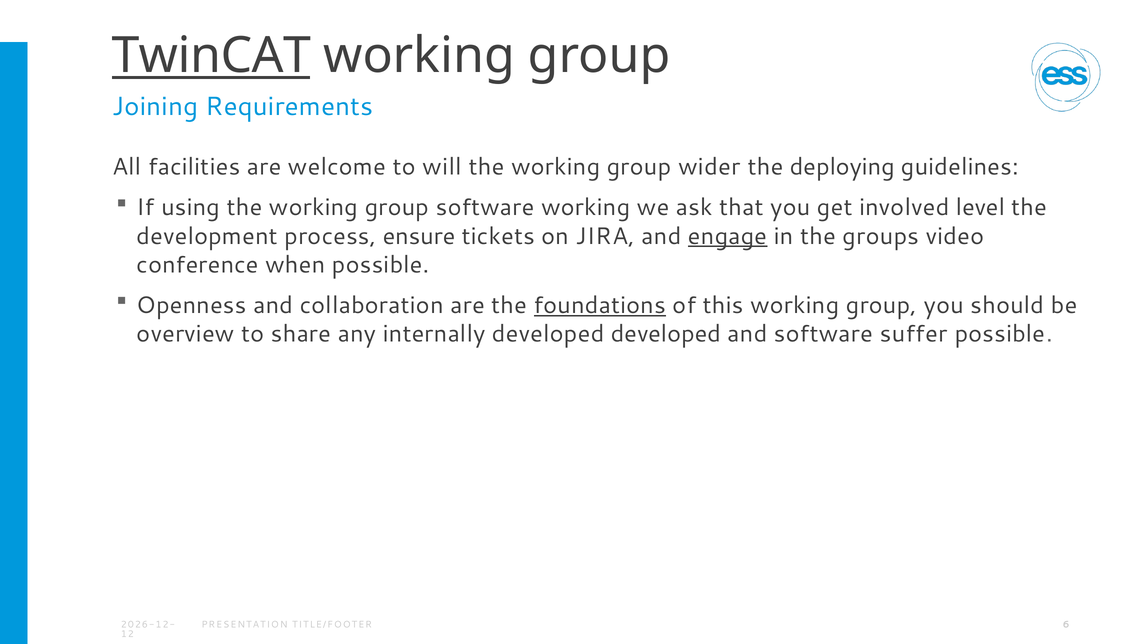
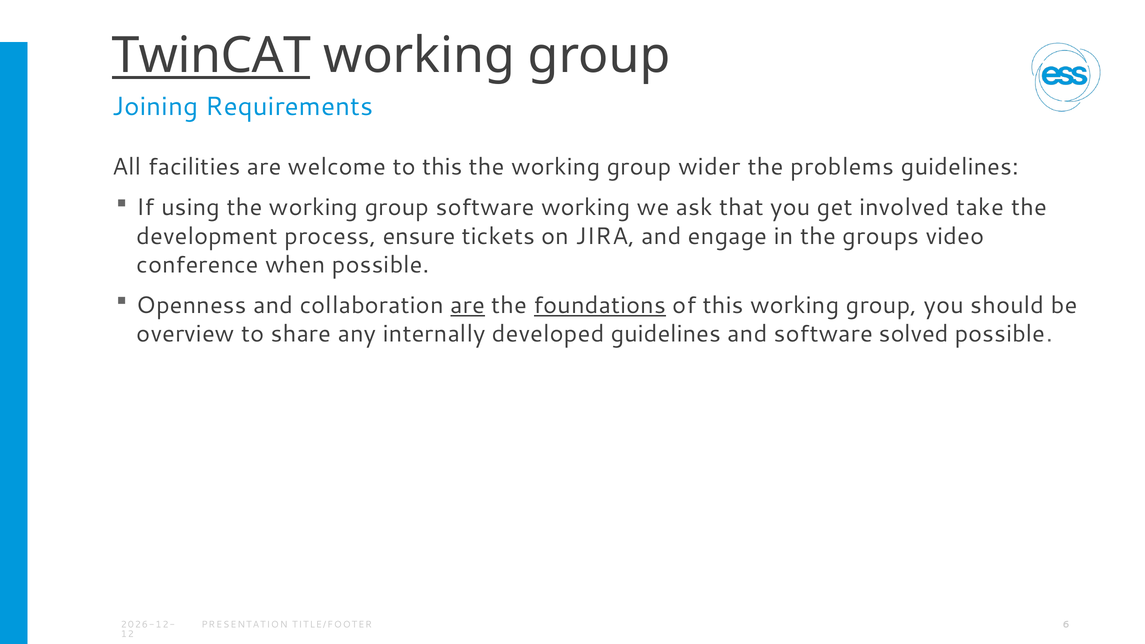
to will: will -> this
deploying: deploying -> problems
level: level -> take
engage underline: present -> none
are at (468, 305) underline: none -> present
developed developed: developed -> guidelines
suffer: suffer -> solved
